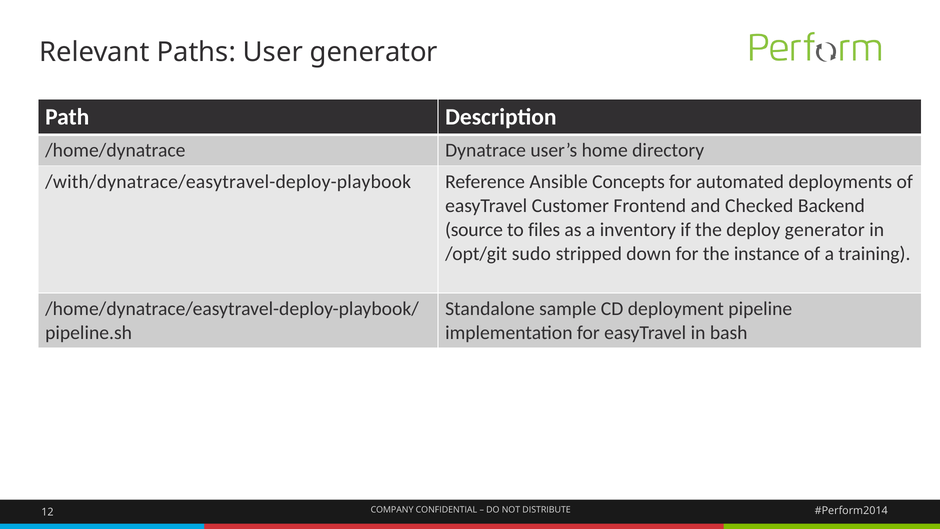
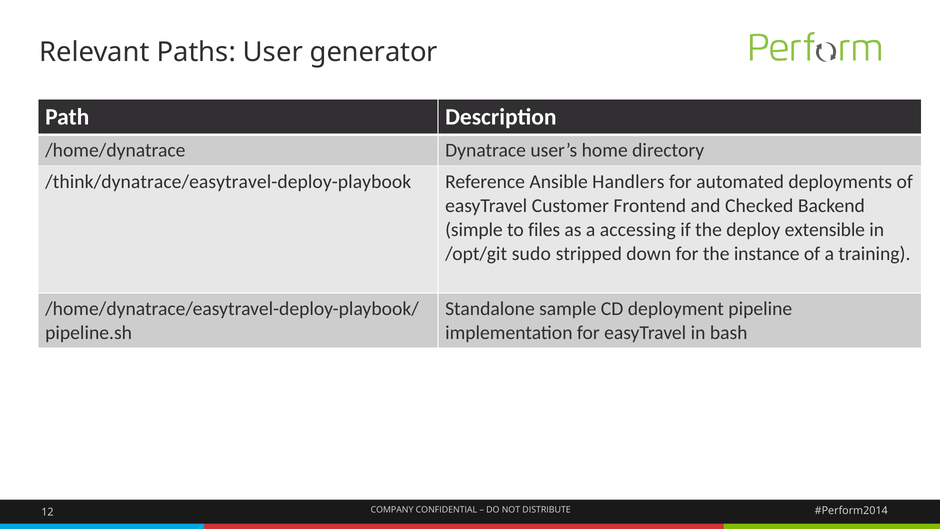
/with/dynatrace/easytravel-deploy-playbook: /with/dynatrace/easytravel-deploy-playbook -> /think/dynatrace/easytravel-deploy-playbook
Concepts: Concepts -> Handlers
source: source -> simple
inventory: inventory -> accessing
deploy generator: generator -> extensible
